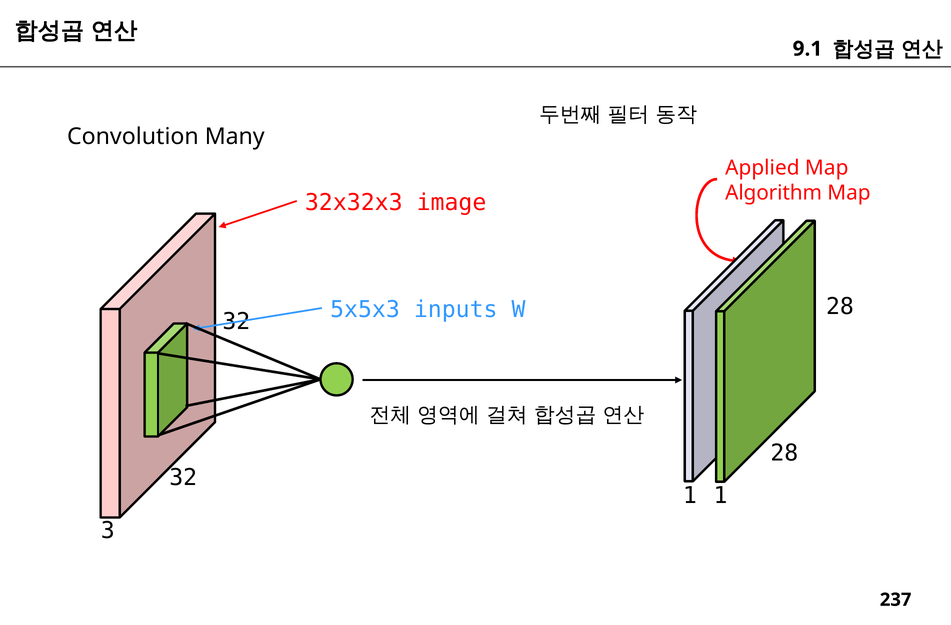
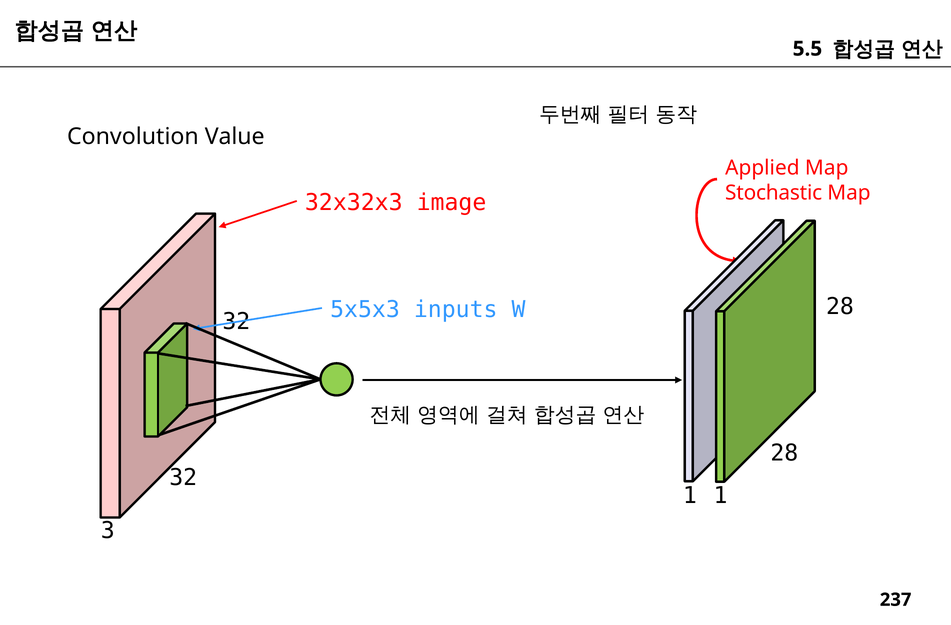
9.1: 9.1 -> 5.5
Many: Many -> Value
Algorithm: Algorithm -> Stochastic
